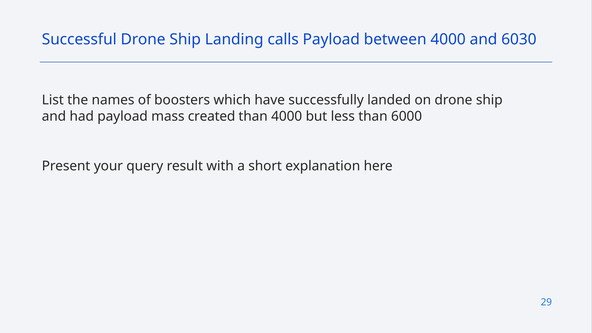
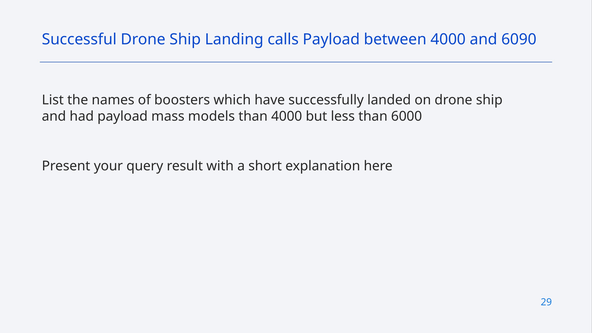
6030: 6030 -> 6090
created: created -> models
